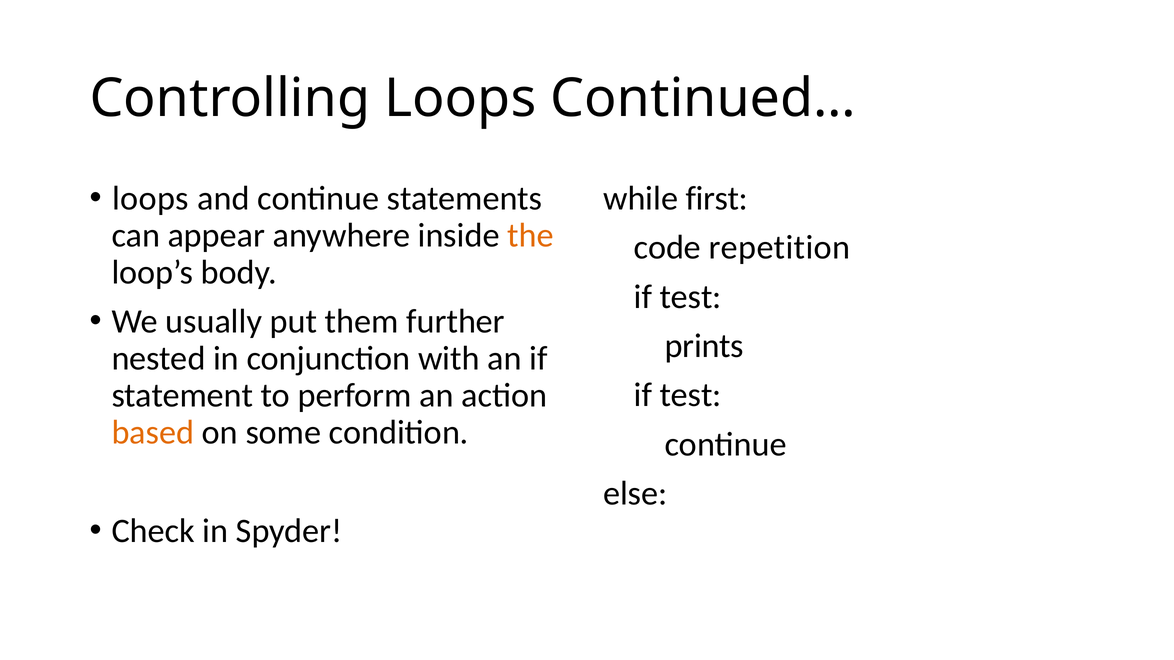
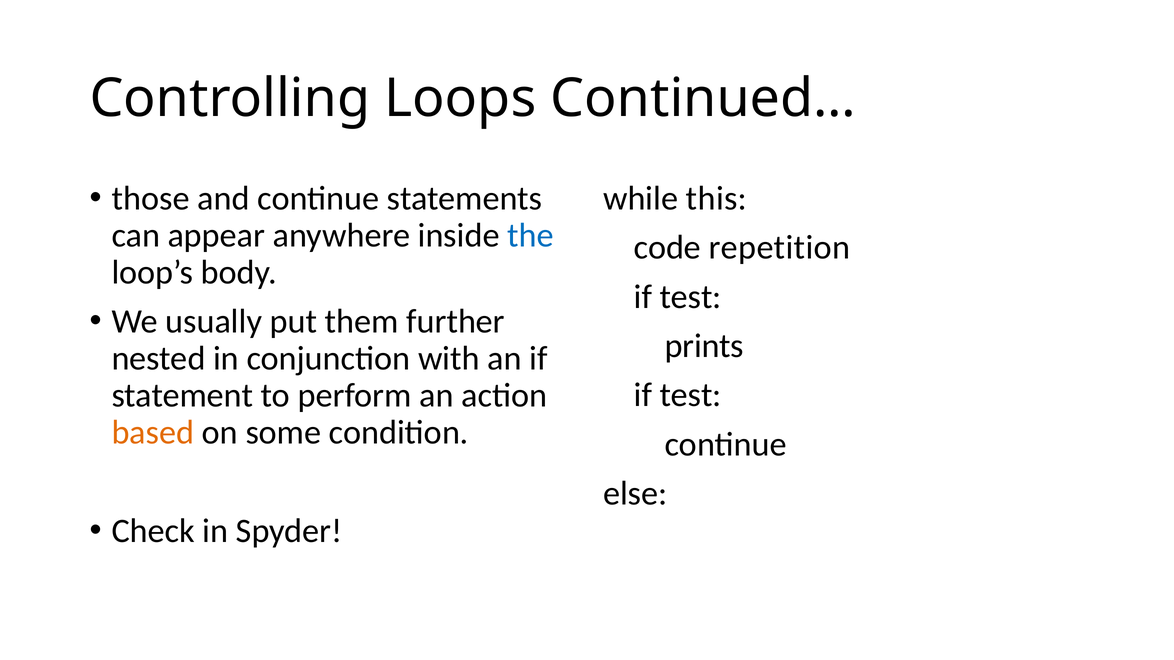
loops at (151, 198): loops -> those
first: first -> this
the colour: orange -> blue
